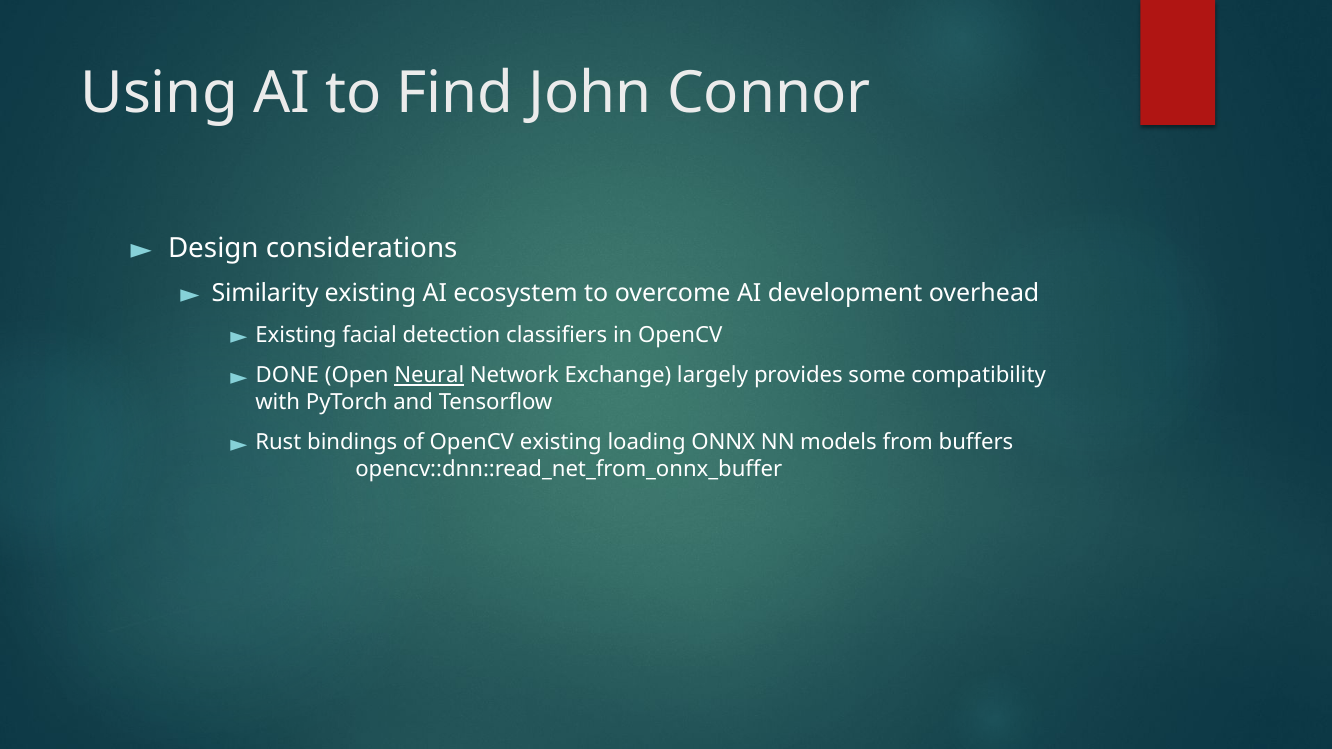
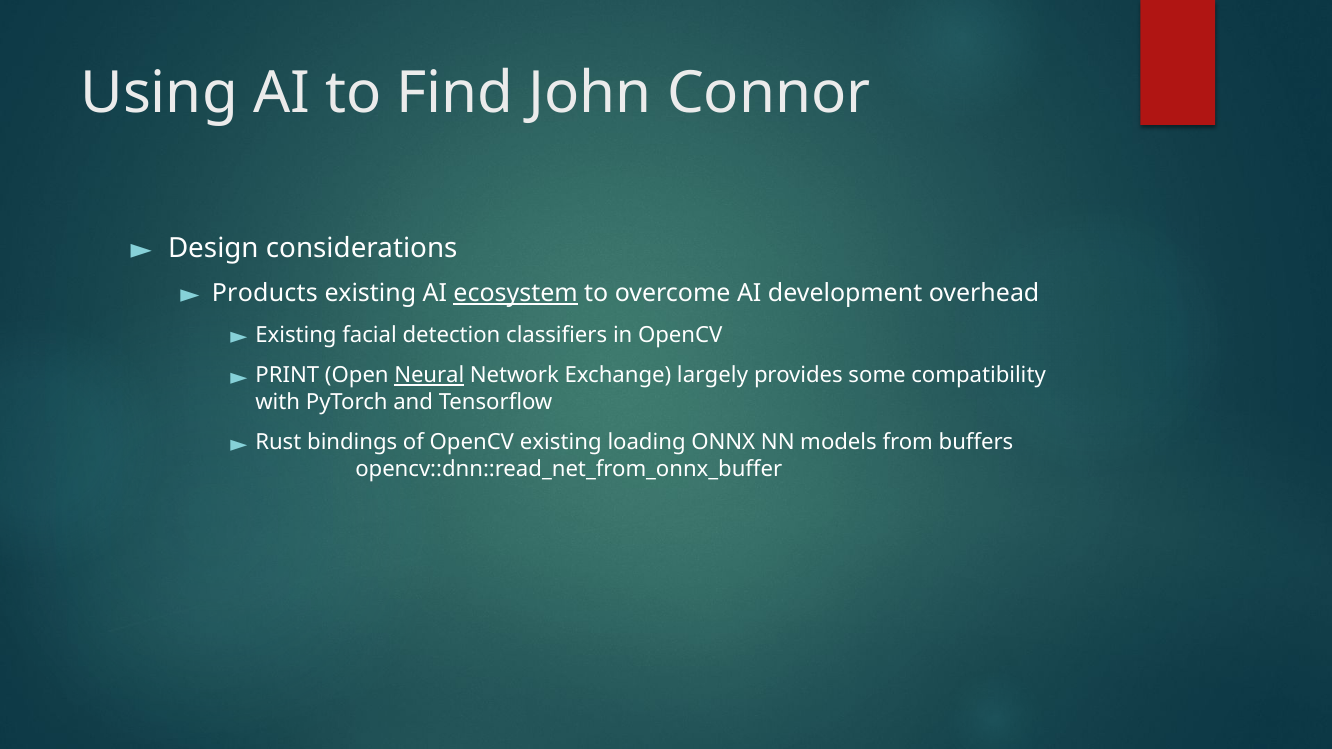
Similarity: Similarity -> Products
ecosystem underline: none -> present
DONE: DONE -> PRINT
